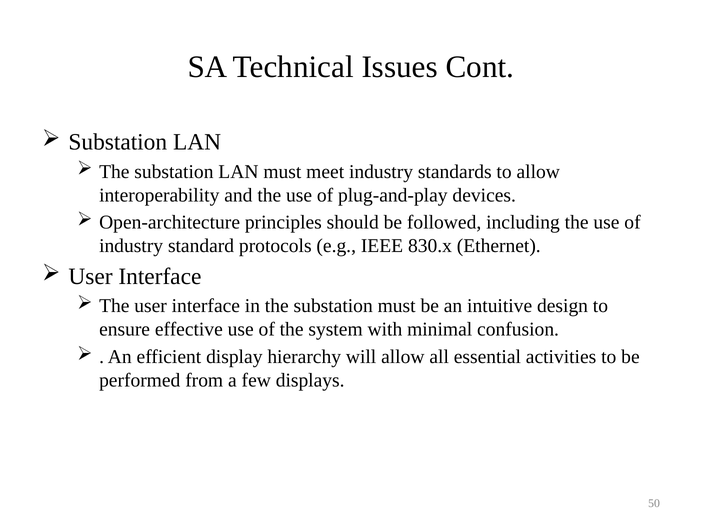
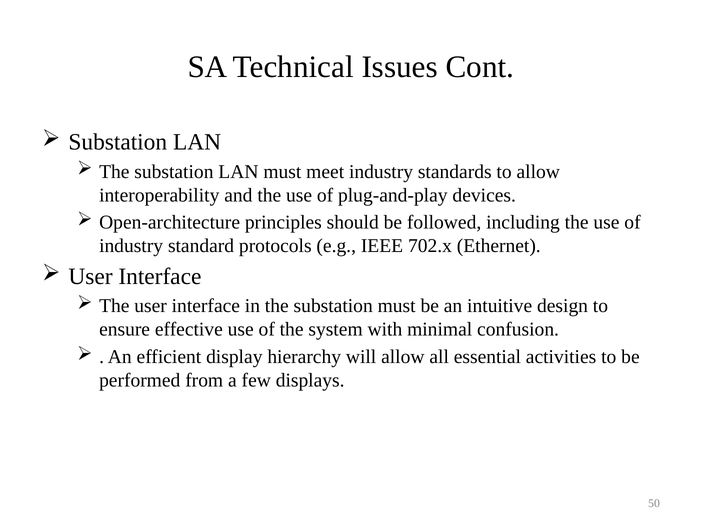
830.x: 830.x -> 702.x
